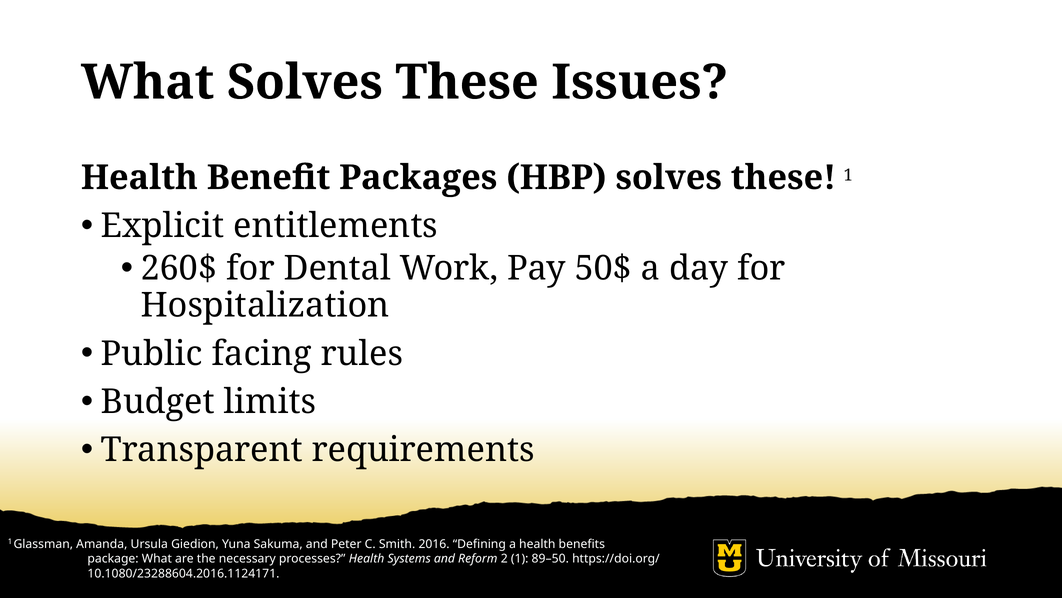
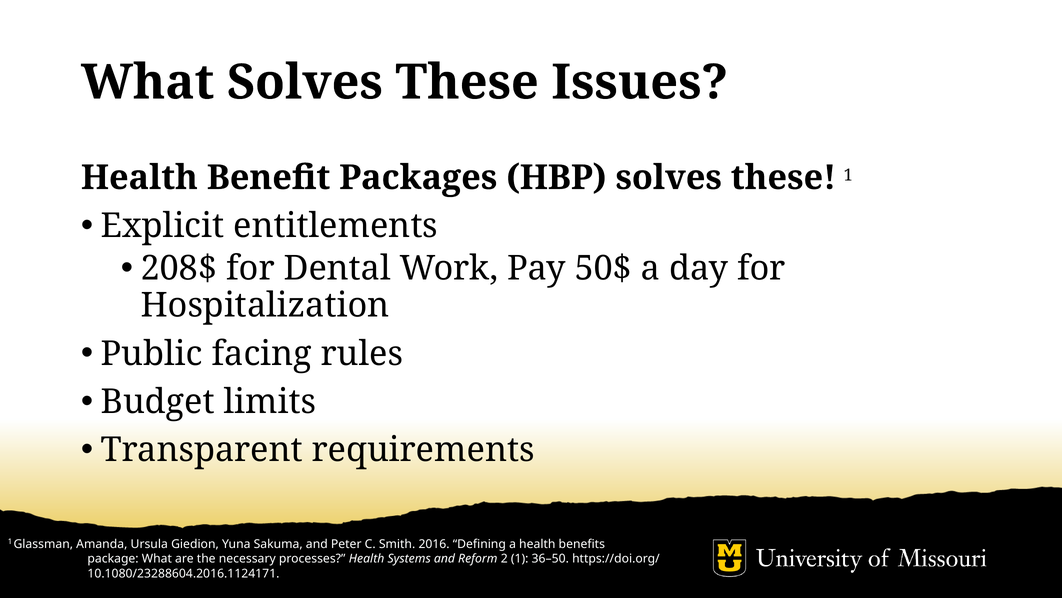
260$: 260$ -> 208$
89–50: 89–50 -> 36–50
